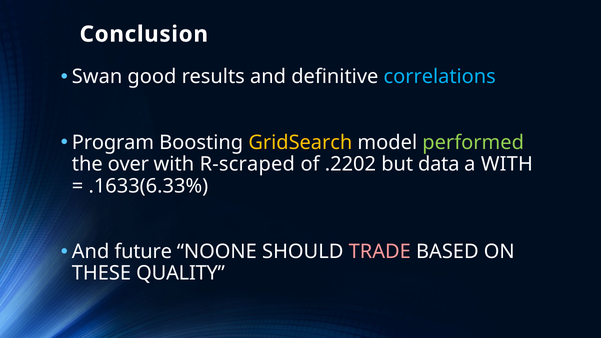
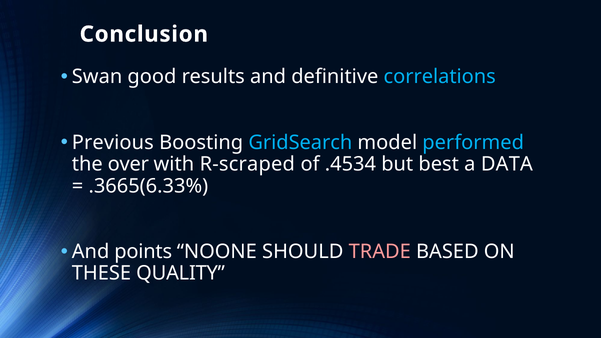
Program: Program -> Previous
GridSearch colour: yellow -> light blue
performed colour: light green -> light blue
.2202: .2202 -> .4534
data: data -> best
a WITH: WITH -> DATA
.1633(6.33%: .1633(6.33% -> .3665(6.33%
future: future -> points
